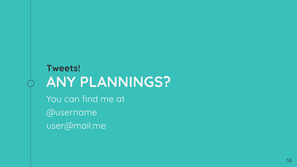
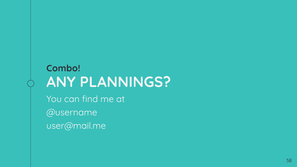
Tweets: Tweets -> Combo
